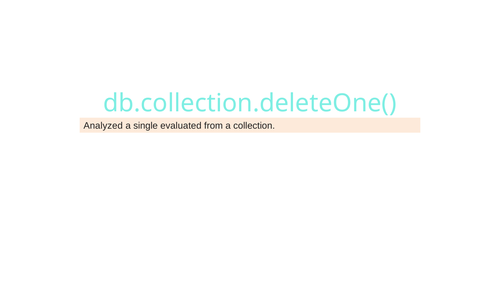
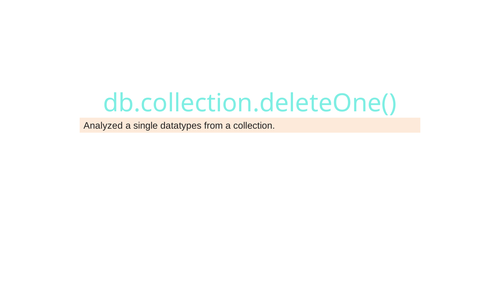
evaluated: evaluated -> datatypes
